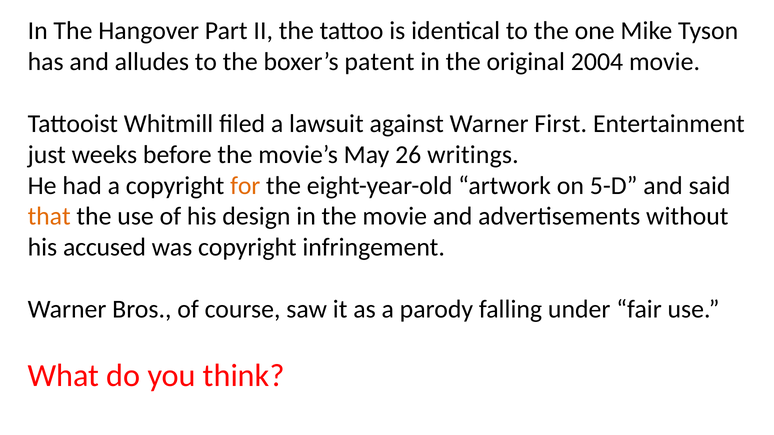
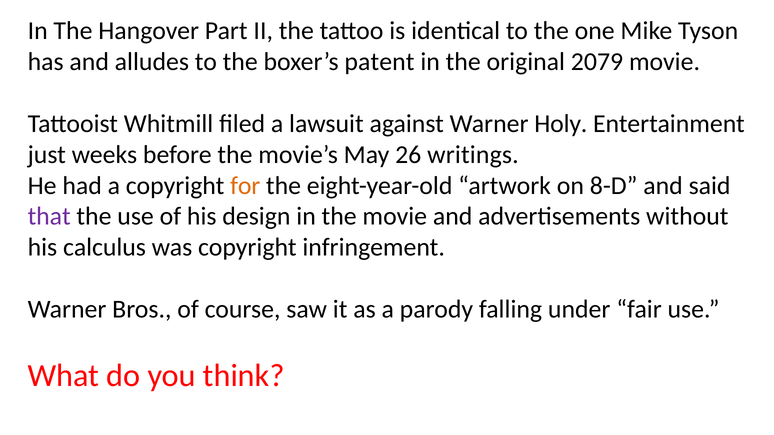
2004: 2004 -> 2079
First: First -> Holy
5-D: 5-D -> 8-D
that colour: orange -> purple
accused: accused -> calculus
